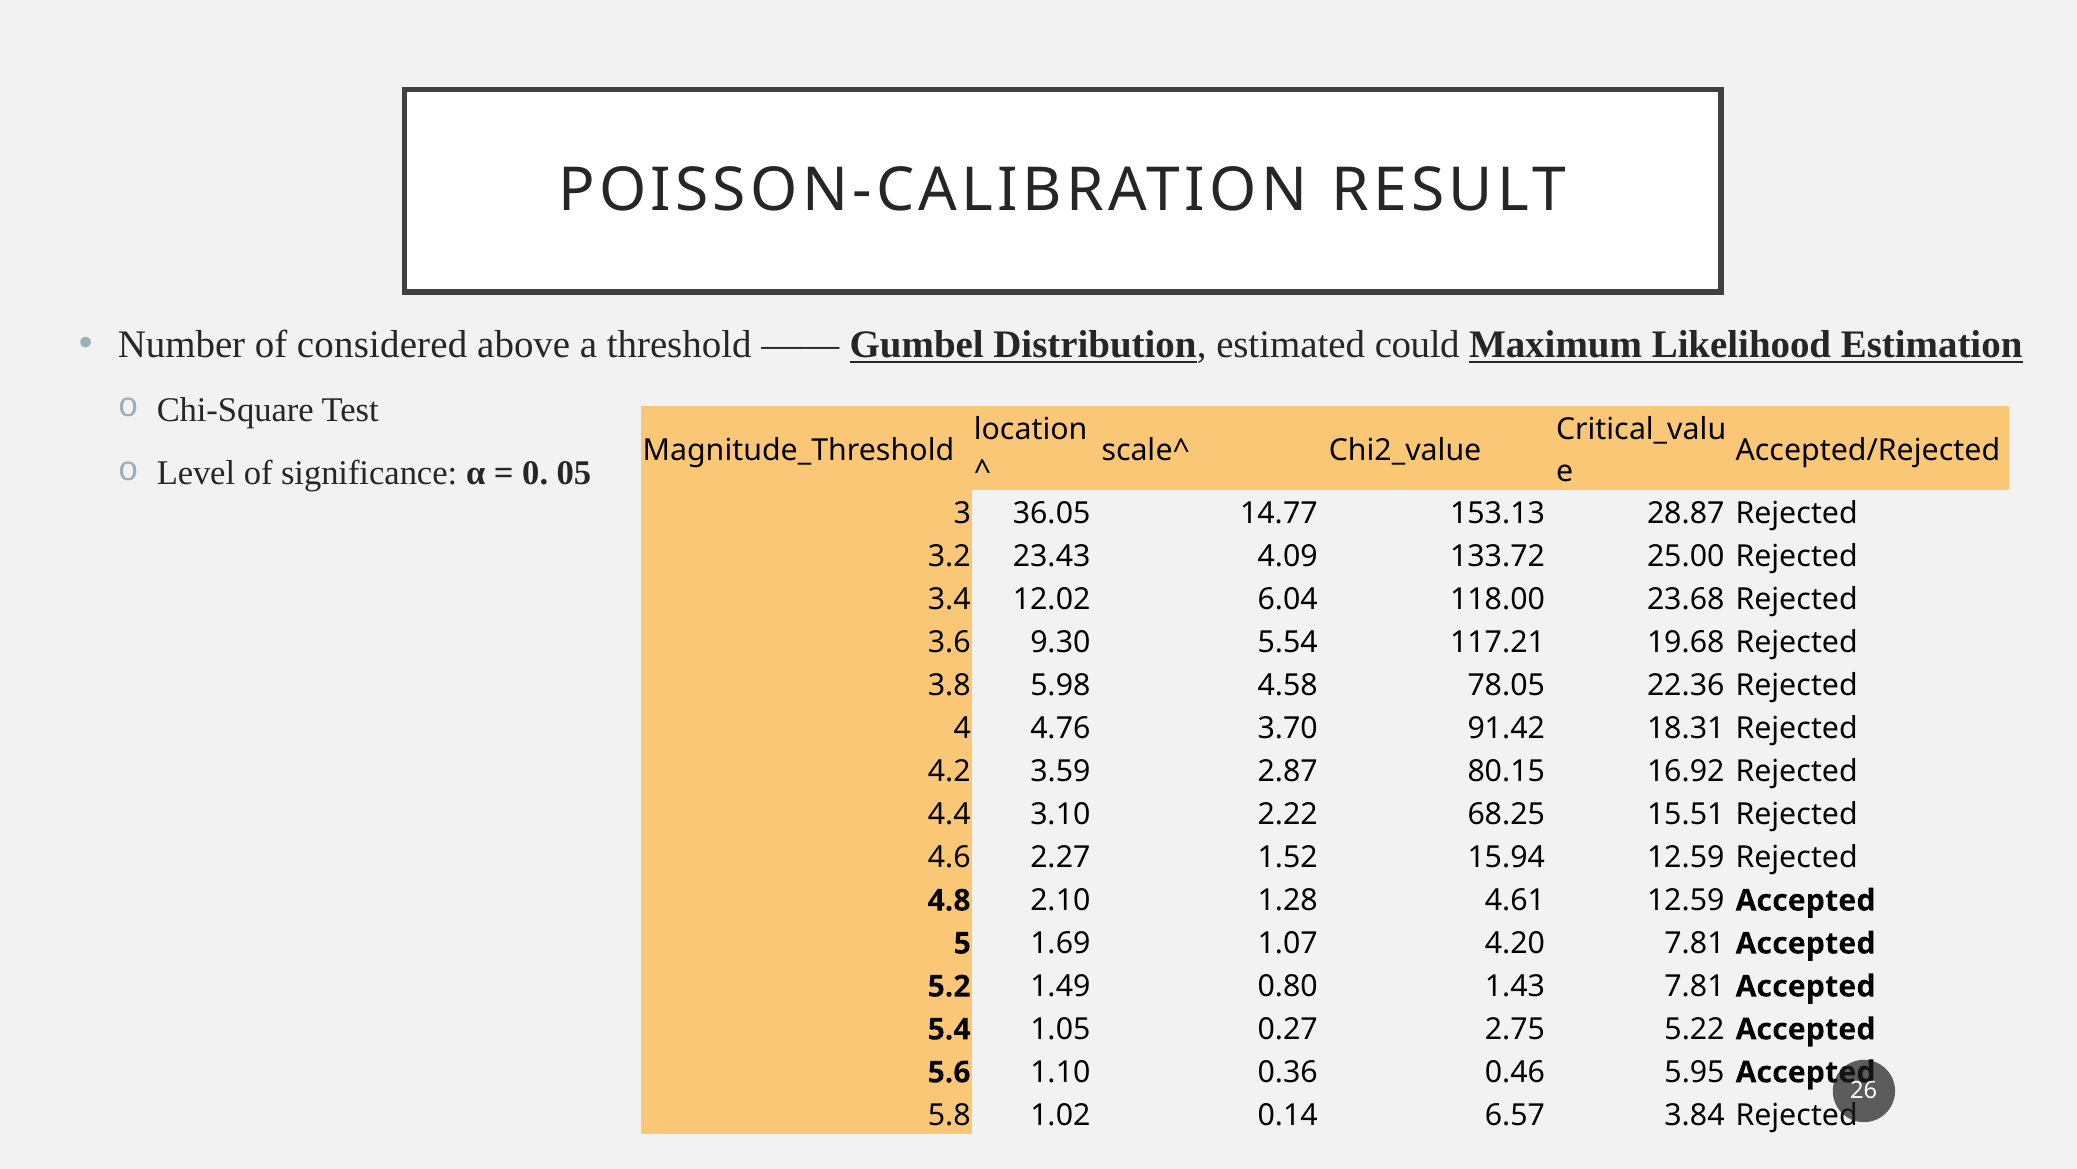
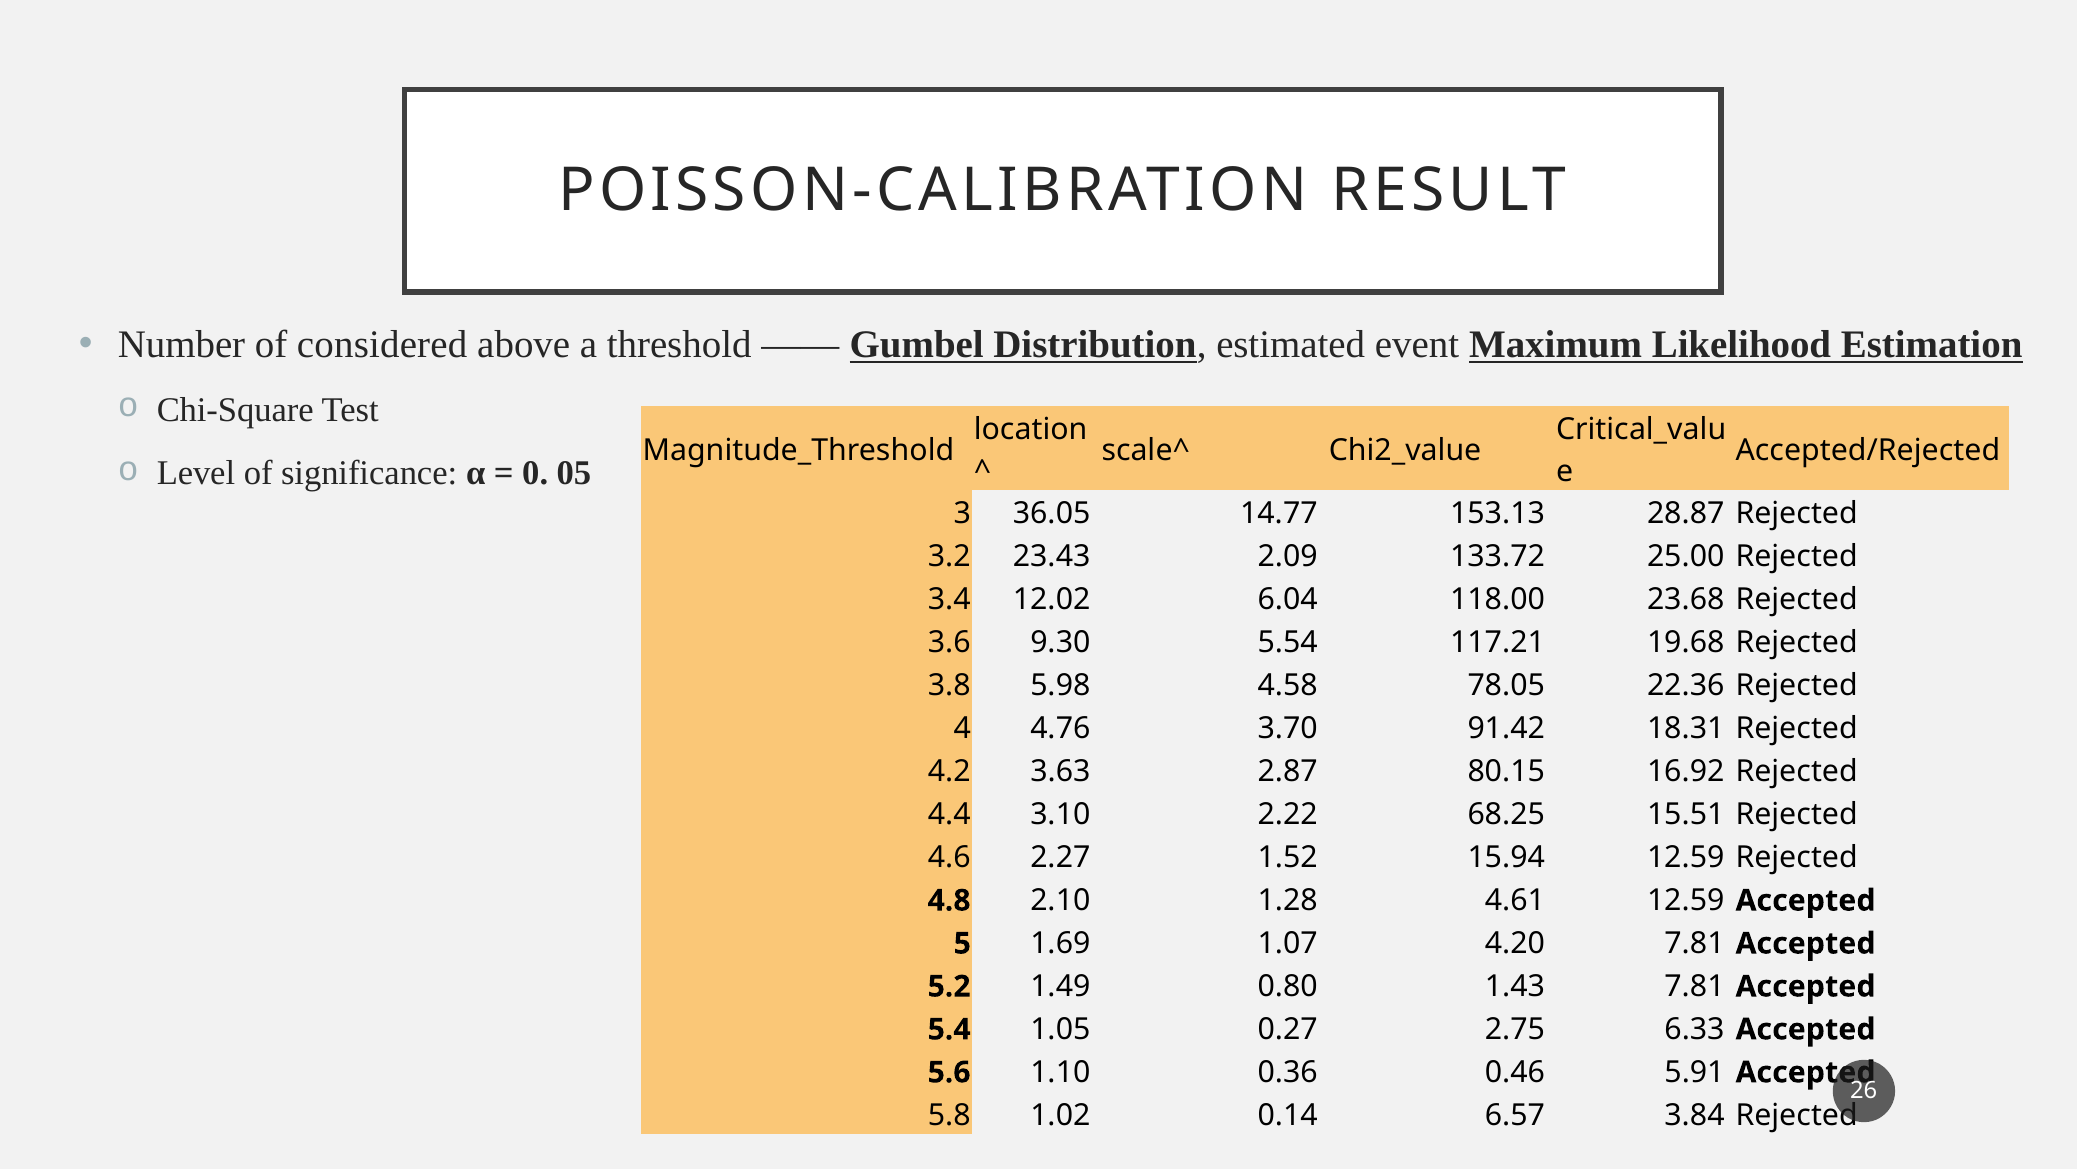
could: could -> event
4.09: 4.09 -> 2.09
3.59: 3.59 -> 3.63
5.22: 5.22 -> 6.33
5.95: 5.95 -> 5.91
